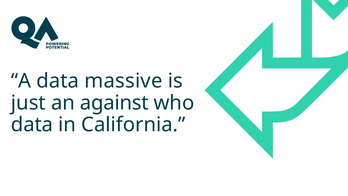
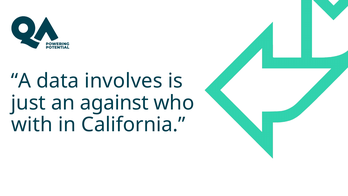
massive: massive -> involves
data at (32, 125): data -> with
